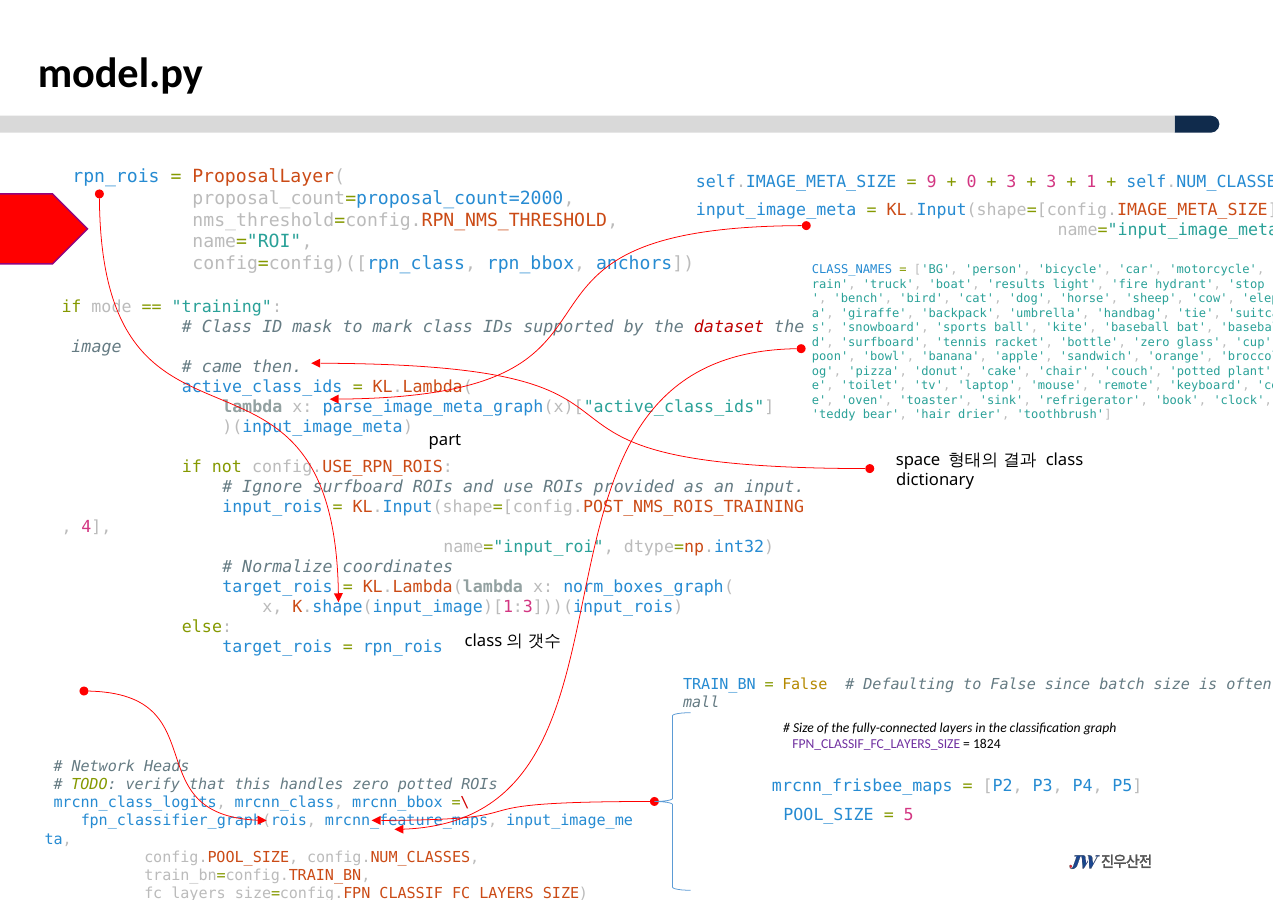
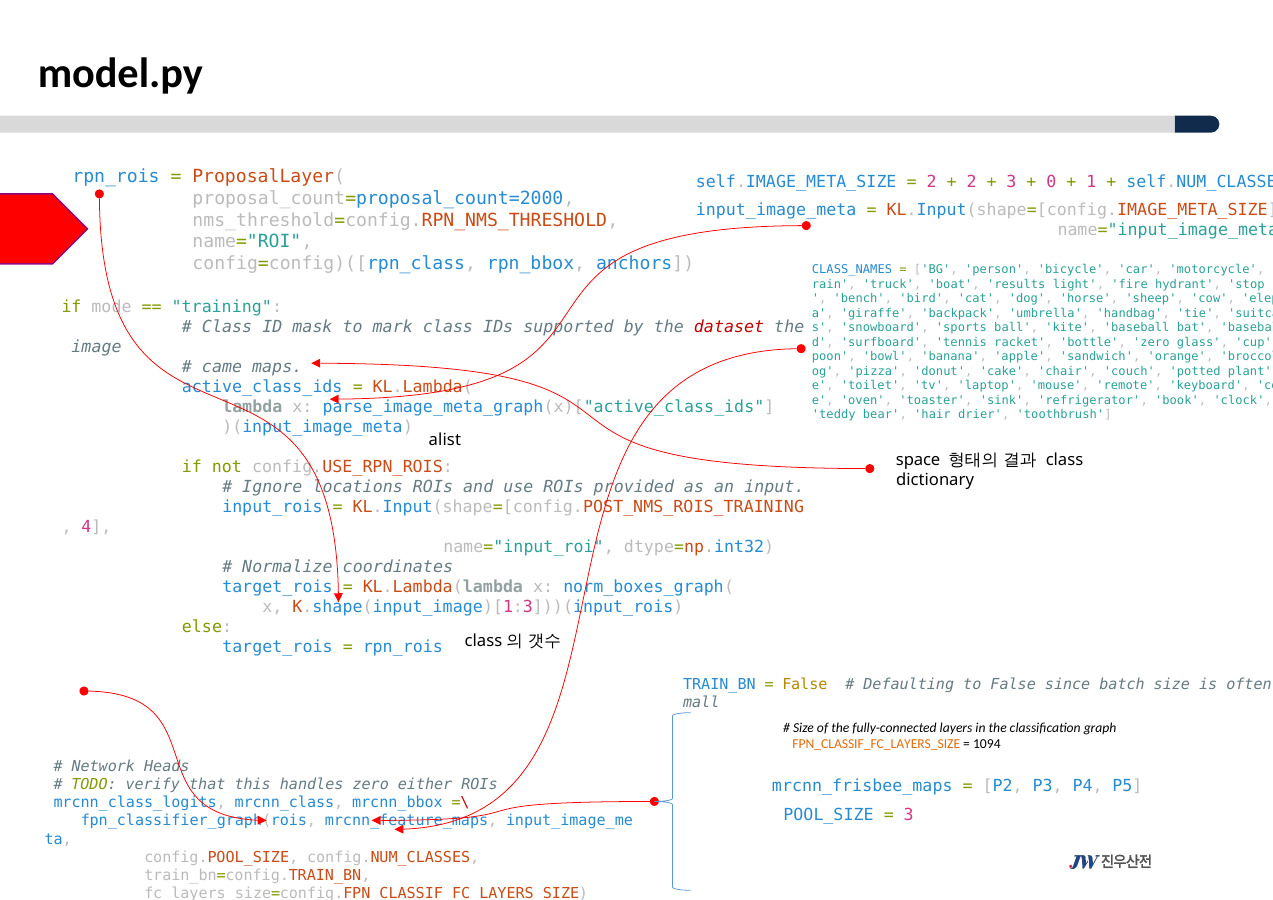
9 at (932, 183): 9 -> 2
0 at (972, 183): 0 -> 2
3 at (1051, 183): 3 -> 0
then: then -> maps
part: part -> alist
Ignore surfboard: surfboard -> locations
FPN_CLASSIF_FC_LAYERS_SIZE colour: purple -> orange
1824: 1824 -> 1094
zero potted: potted -> either
5 at (909, 815): 5 -> 3
